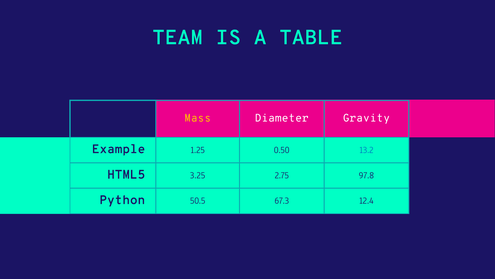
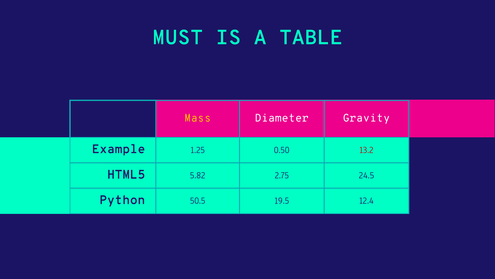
TEAM: TEAM -> MUST
13.2 colour: blue -> red
3.25: 3.25 -> 5.82
97.8: 97.8 -> 24.5
67.3: 67.3 -> 19.5
